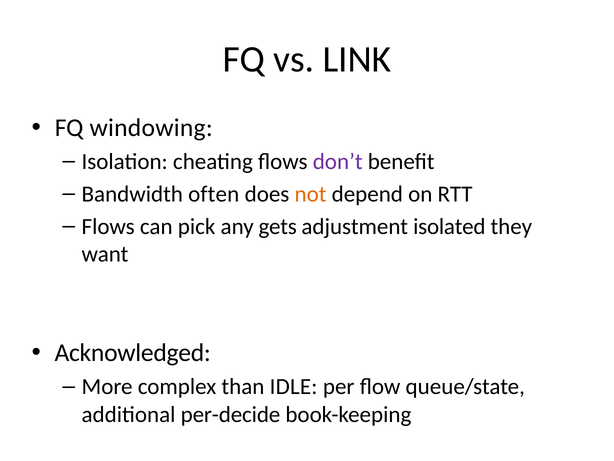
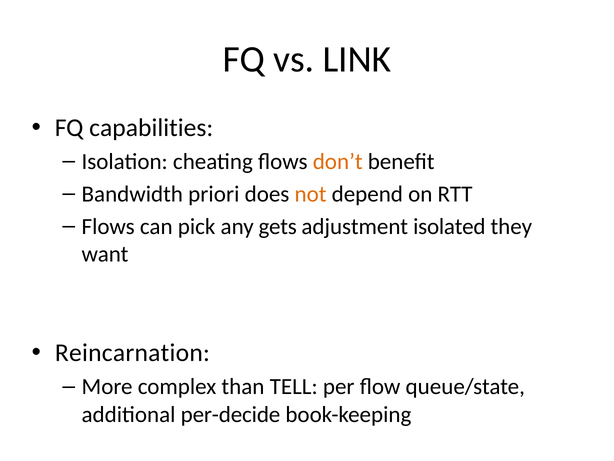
windowing: windowing -> capabilities
don’t colour: purple -> orange
often: often -> priori
Acknowledged: Acknowledged -> Reincarnation
IDLE: IDLE -> TELL
